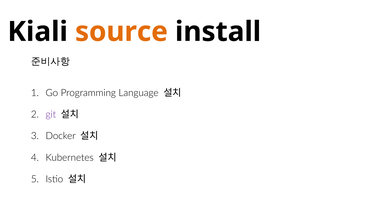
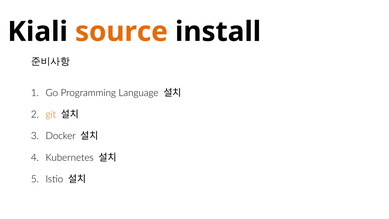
git colour: purple -> orange
